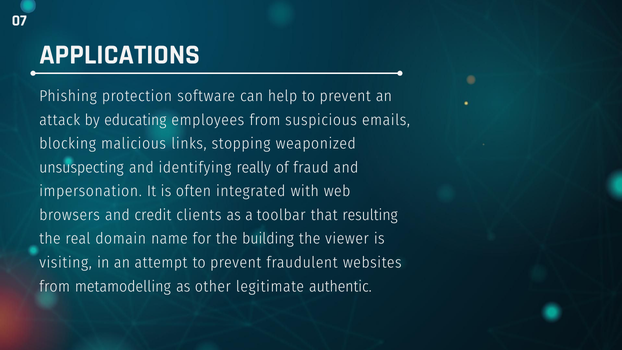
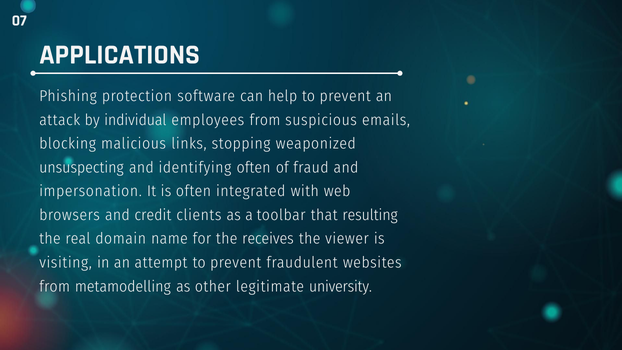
educating: educating -> individual
identifying really: really -> often
building: building -> receives
authentic: authentic -> university
